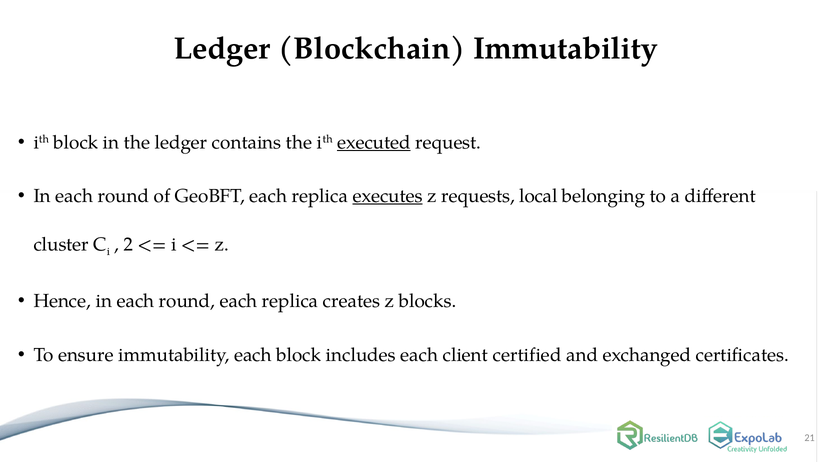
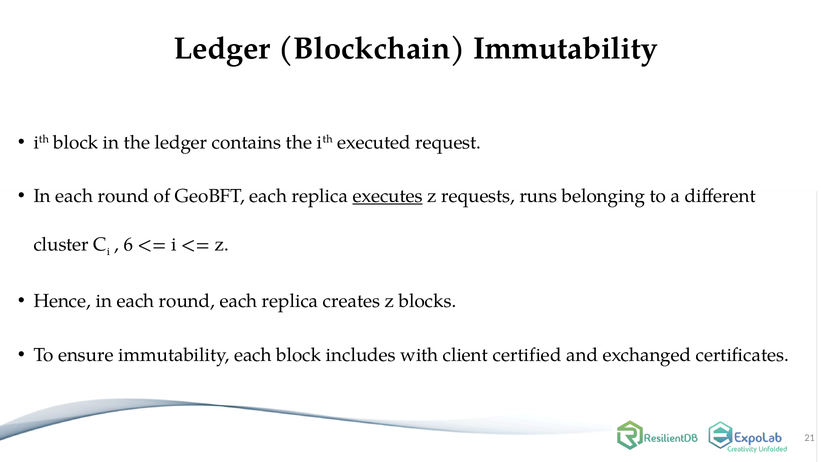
executed underline: present -> none
local: local -> runs
2: 2 -> 6
includes each: each -> with
